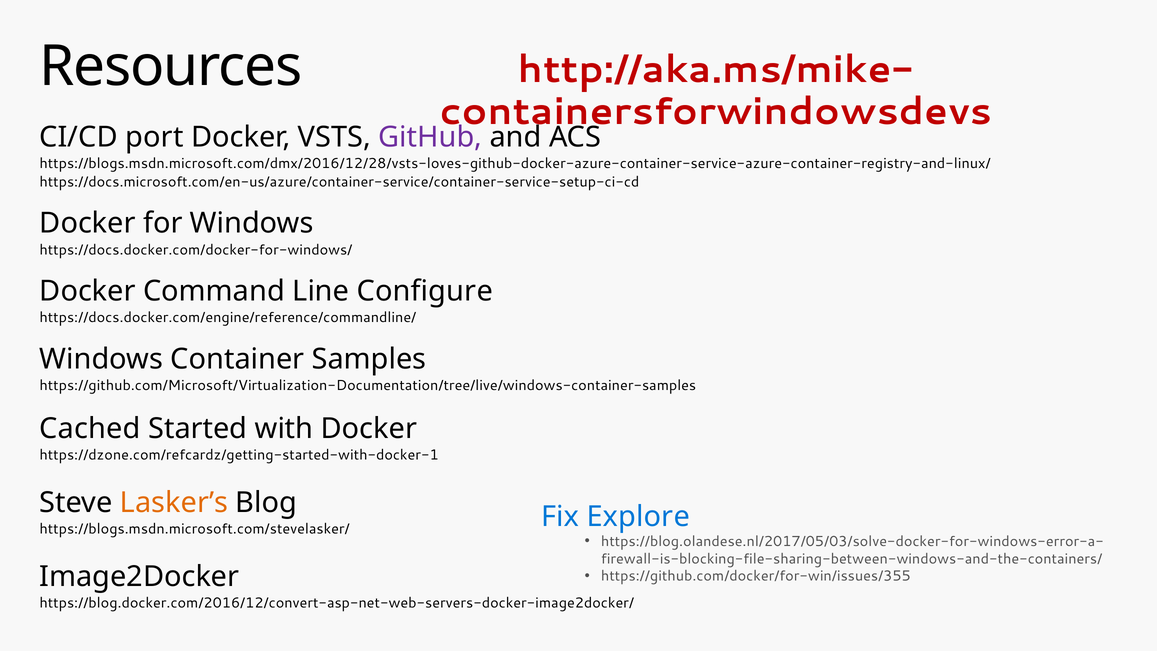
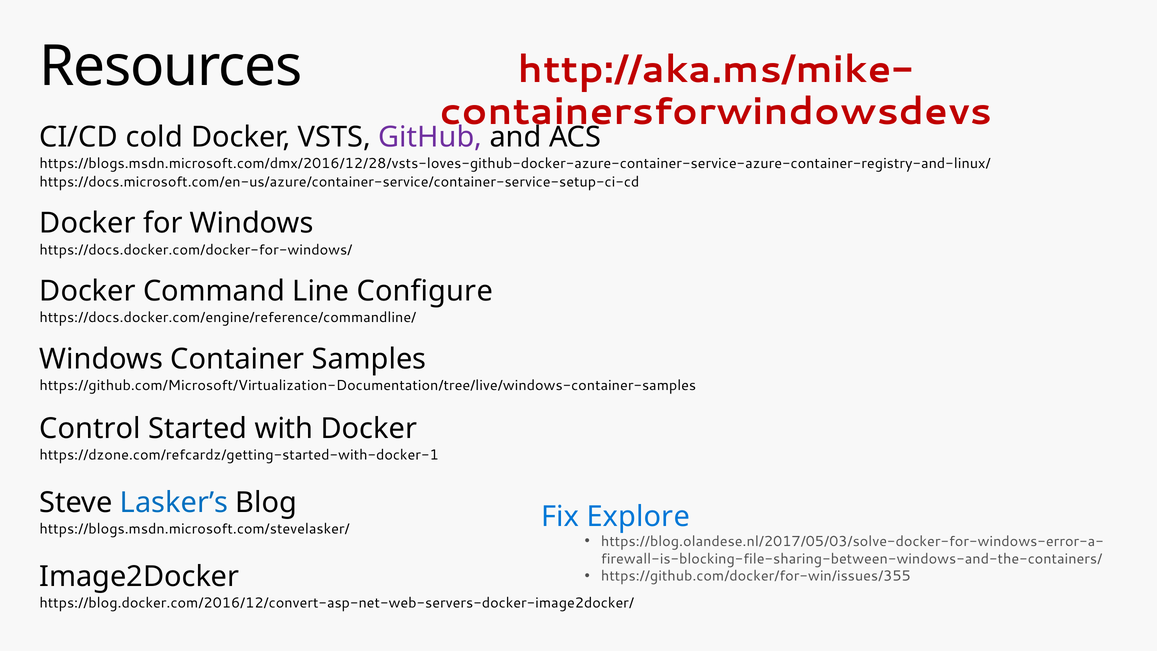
port: port -> cold
Cached: Cached -> Control
Lasker’s colour: orange -> blue
